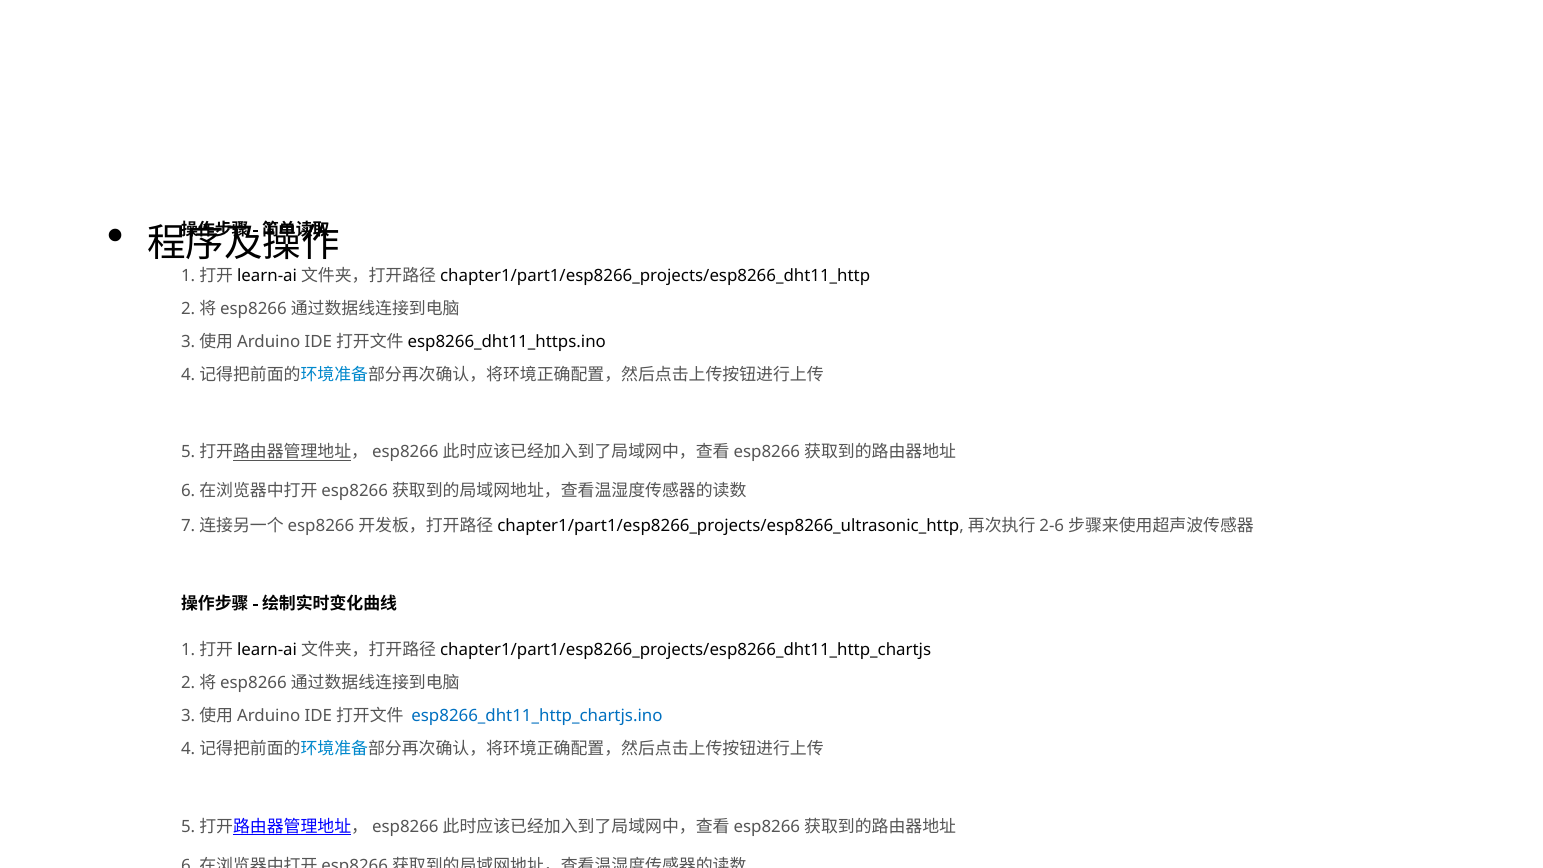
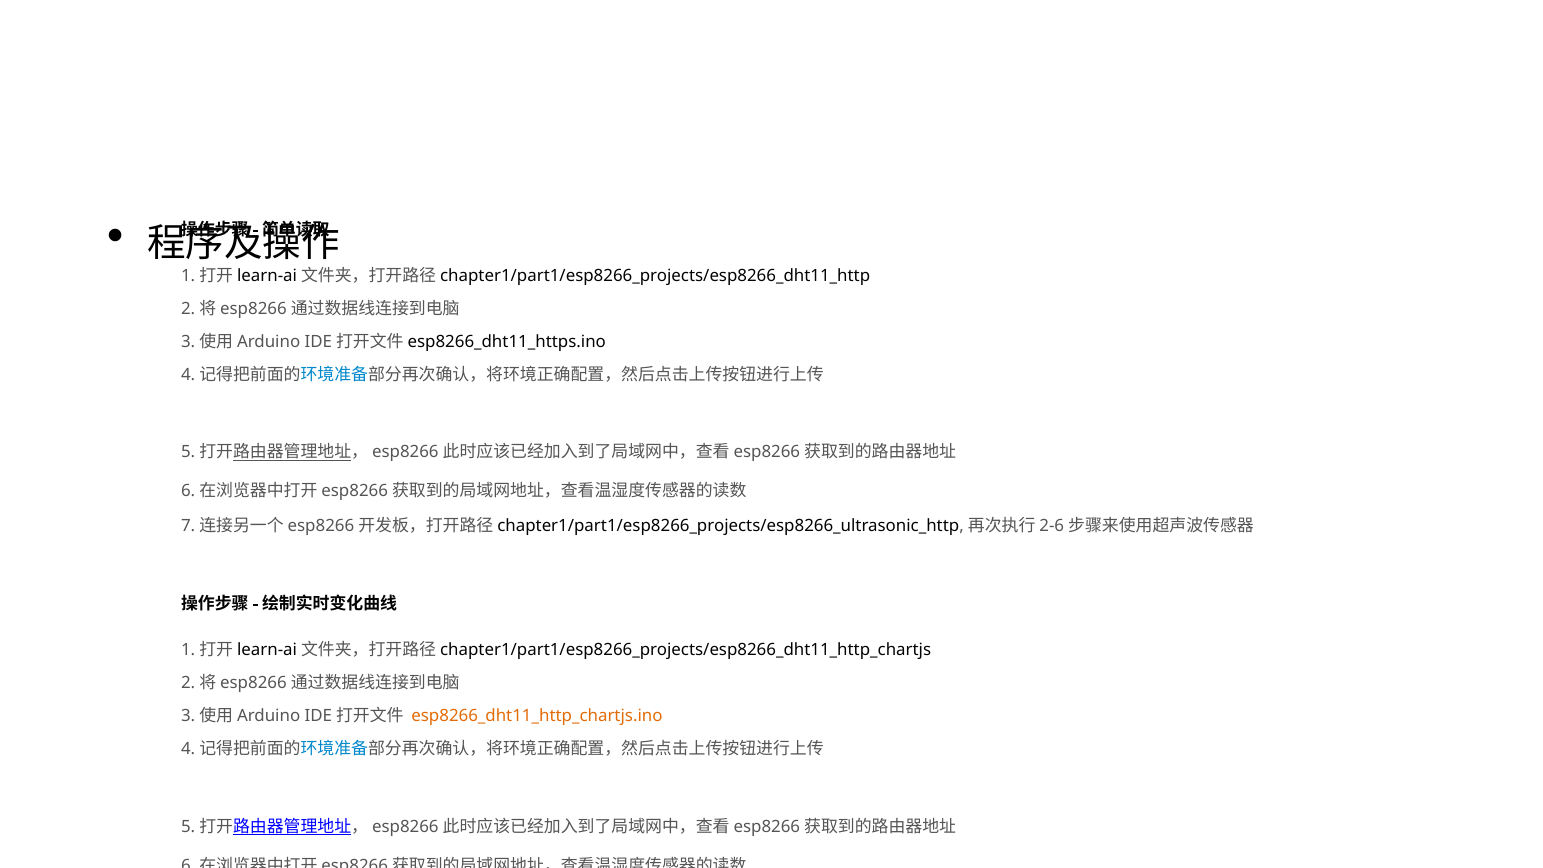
esp8266_dht11_http_chartjs.ino colour: blue -> orange
